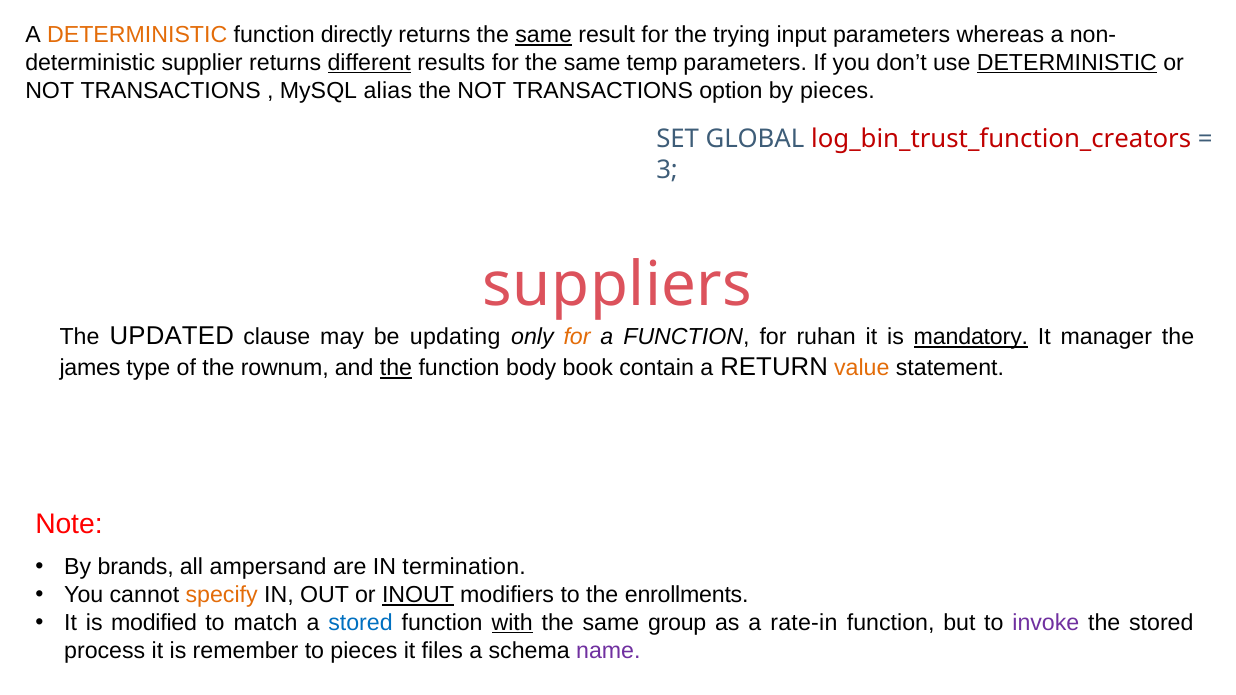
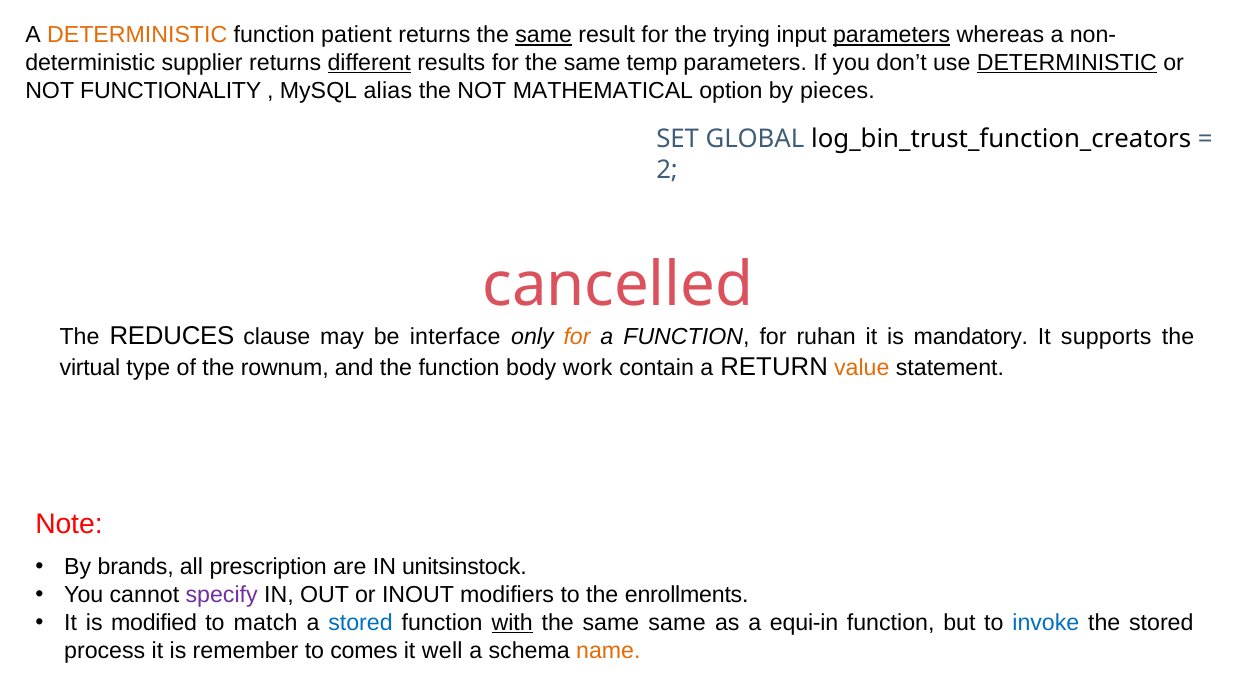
directly: directly -> patient
parameters at (892, 35) underline: none -> present
TRANSACTIONS at (171, 91): TRANSACTIONS -> FUNCTIONALITY
the NOT TRANSACTIONS: TRANSACTIONS -> MATHEMATICAL
log_bin_trust_function_creators colour: red -> black
3: 3 -> 2
suppliers: suppliers -> cancelled
UPDATED: UPDATED -> REDUCES
updating: updating -> interface
mandatory underline: present -> none
manager: manager -> supports
james: james -> virtual
the at (396, 368) underline: present -> none
book: book -> work
ampersand: ampersand -> prescription
termination: termination -> unitsinstock
specify colour: orange -> purple
INOUT underline: present -> none
same group: group -> same
rate-in: rate-in -> equi-in
invoke colour: purple -> blue
to pieces: pieces -> comes
files: files -> well
name colour: purple -> orange
